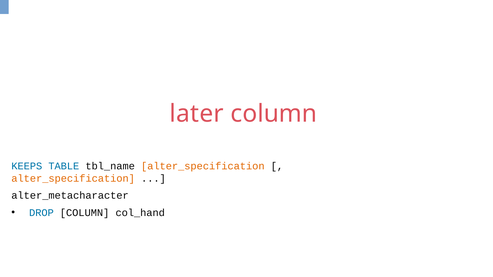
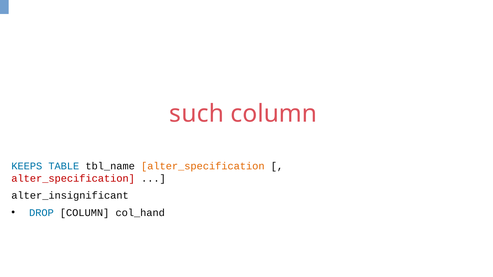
later: later -> such
alter_specification at (73, 179) colour: orange -> red
alter_metacharacter: alter_metacharacter -> alter_insignificant
